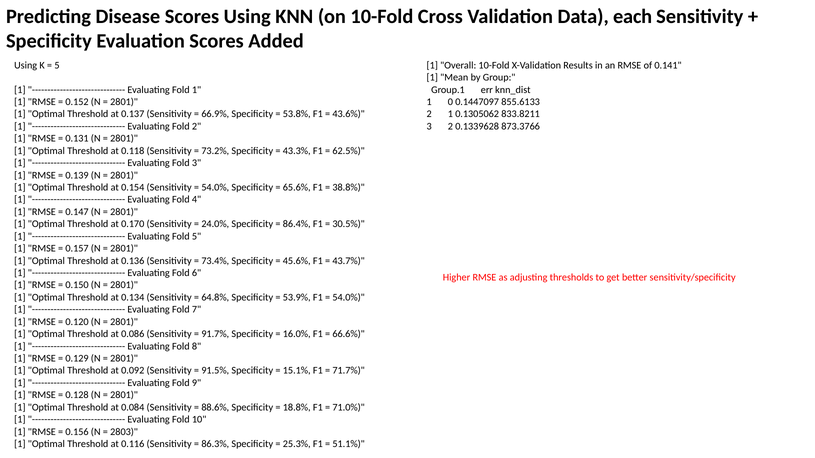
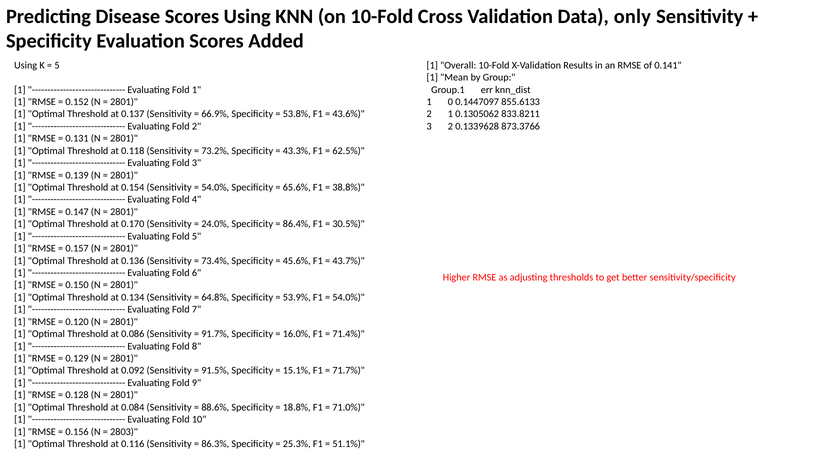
each: each -> only
66.6%: 66.6% -> 71.4%
